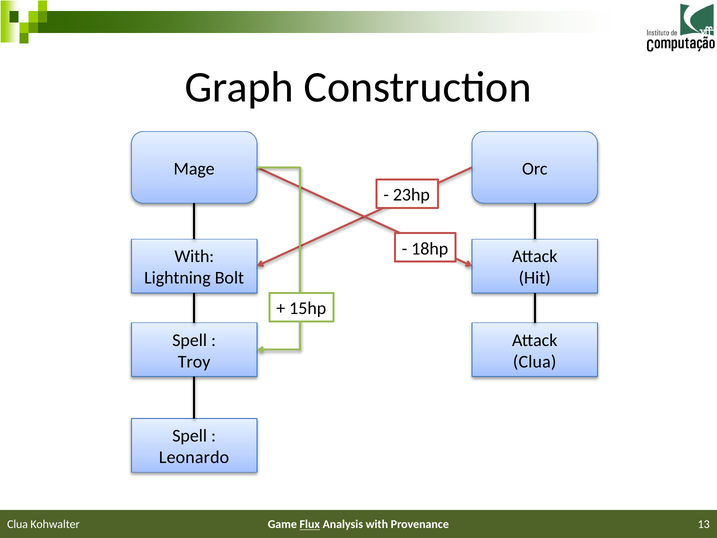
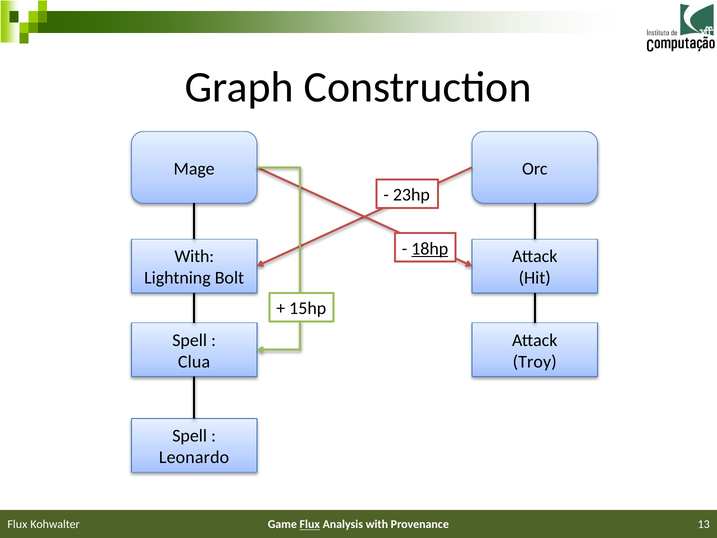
18hp underline: none -> present
Troy: Troy -> Clua
Clua at (535, 362): Clua -> Troy
Clua at (18, 524): Clua -> Flux
